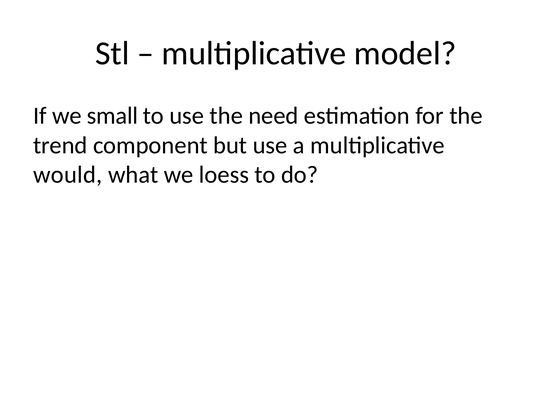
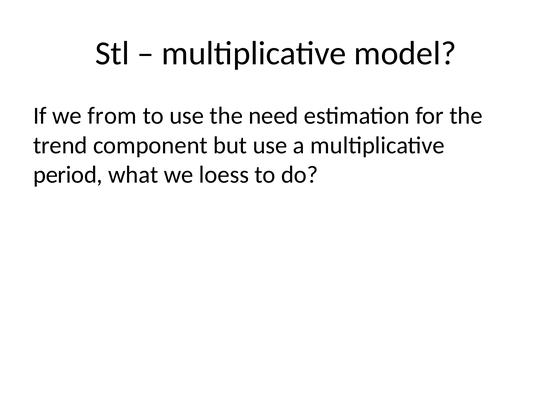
small: small -> from
would: would -> period
